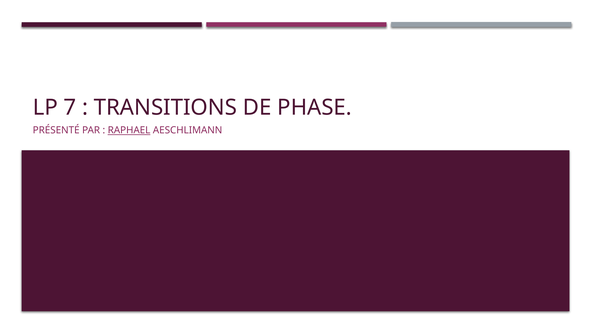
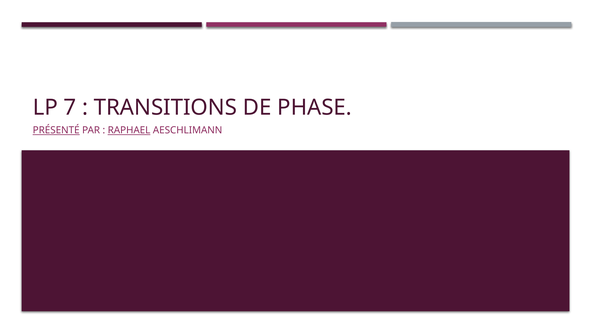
PRÉSENTÉ underline: none -> present
